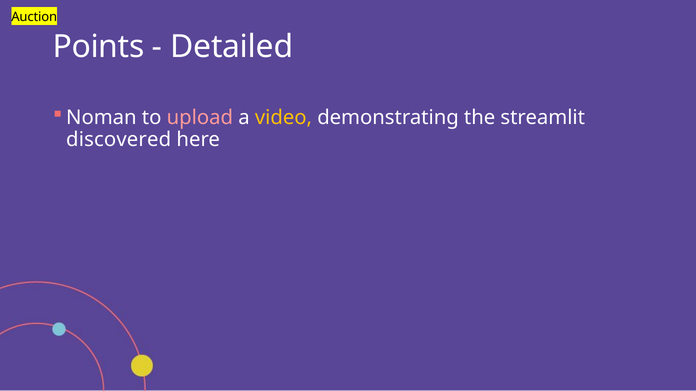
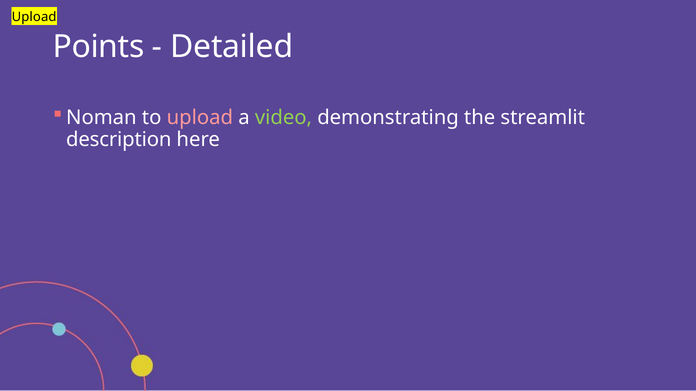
Auction at (34, 17): Auction -> Upload
video colour: yellow -> light green
discovered: discovered -> description
